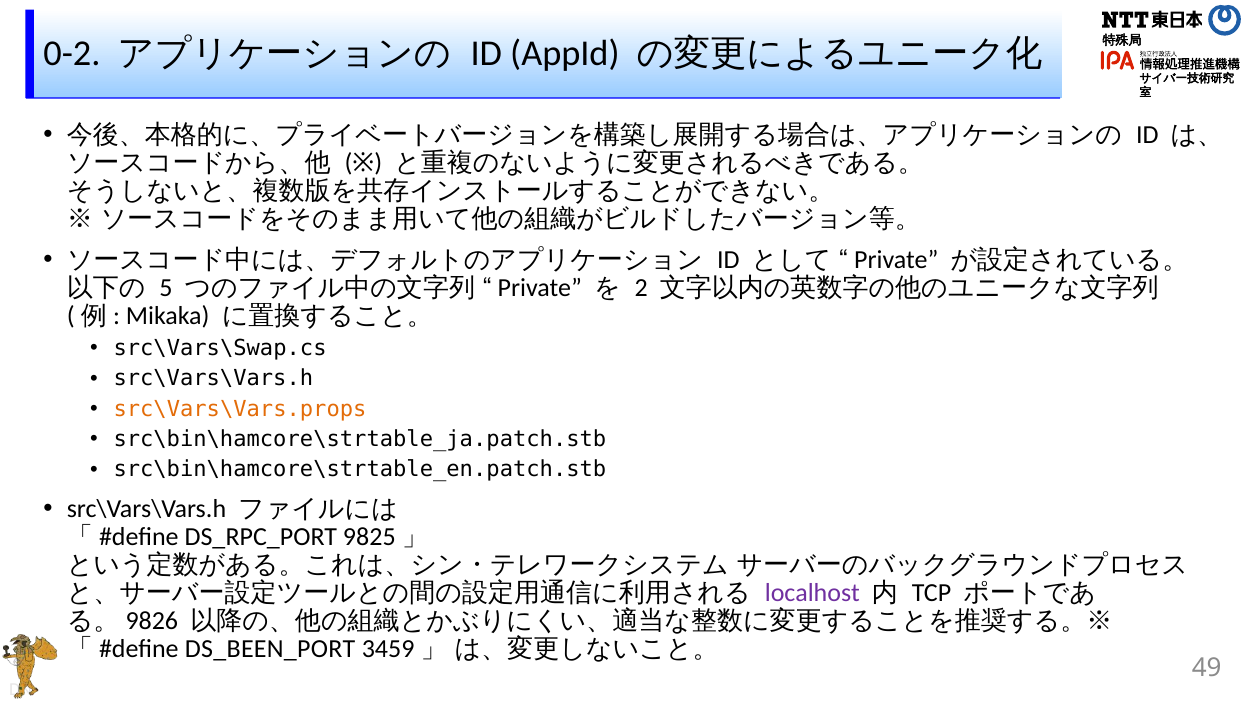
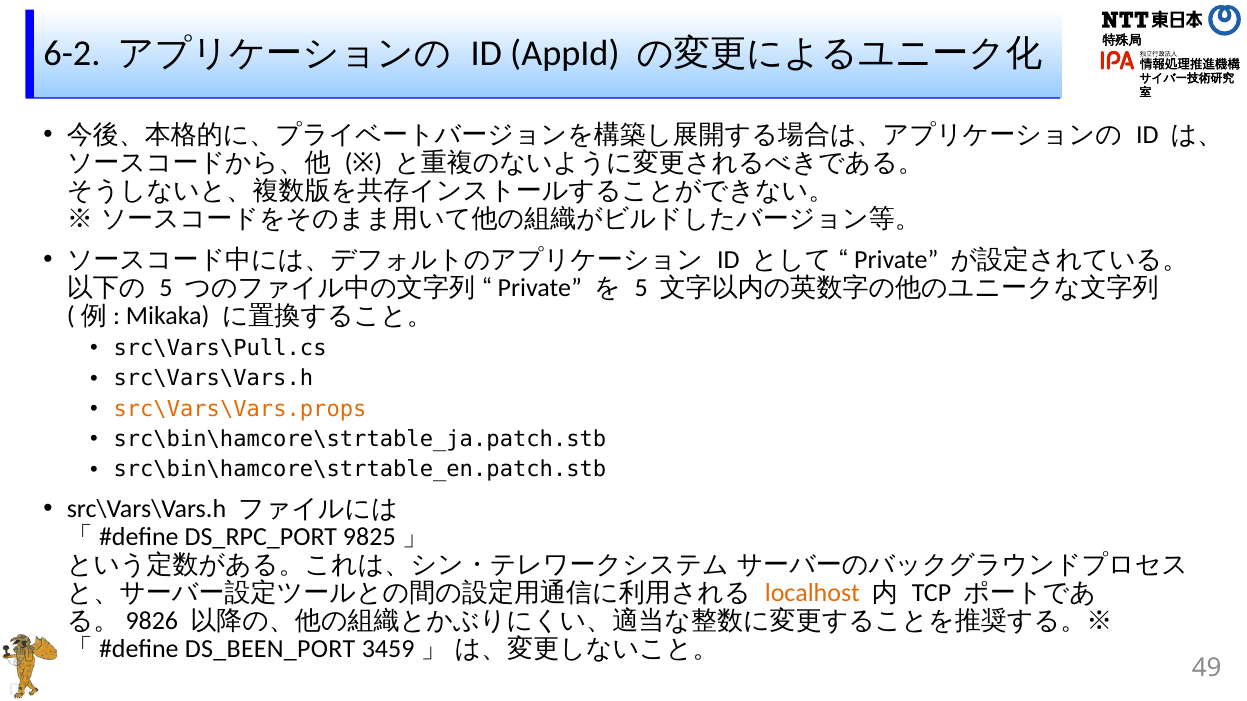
0-2: 0-2 -> 6-2
2 at (641, 288): 2 -> 5
src\Vars\Swap.cs: src\Vars\Swap.cs -> src\Vars\Pull.cs
localhost colour: purple -> orange
